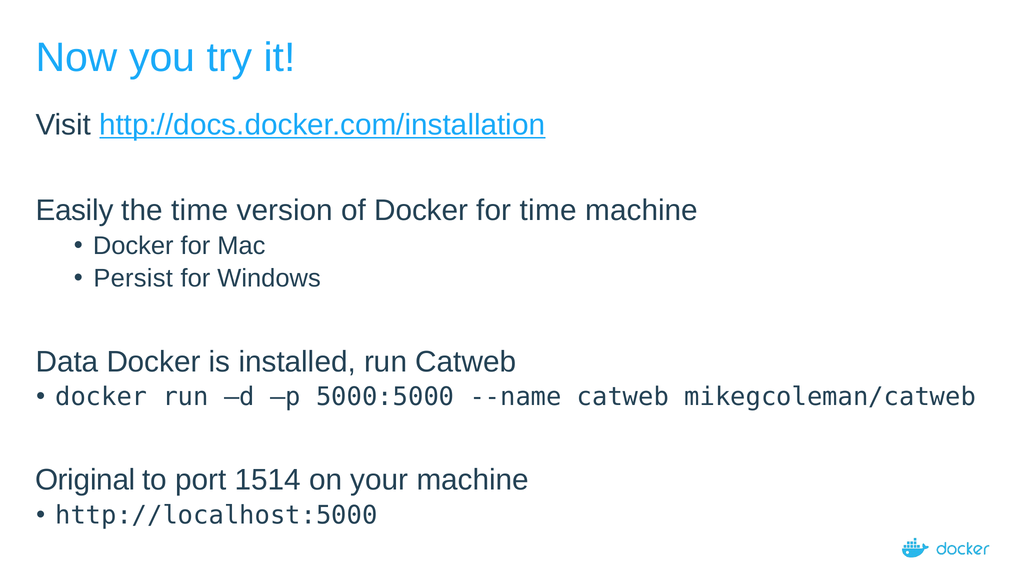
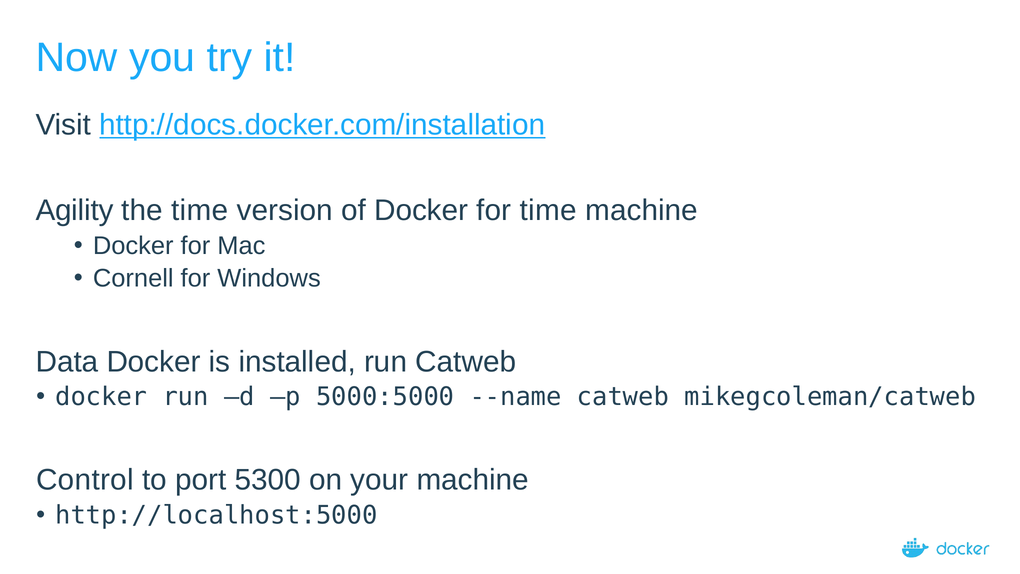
Easily: Easily -> Agility
Persist: Persist -> Cornell
Original: Original -> Control
1514: 1514 -> 5300
